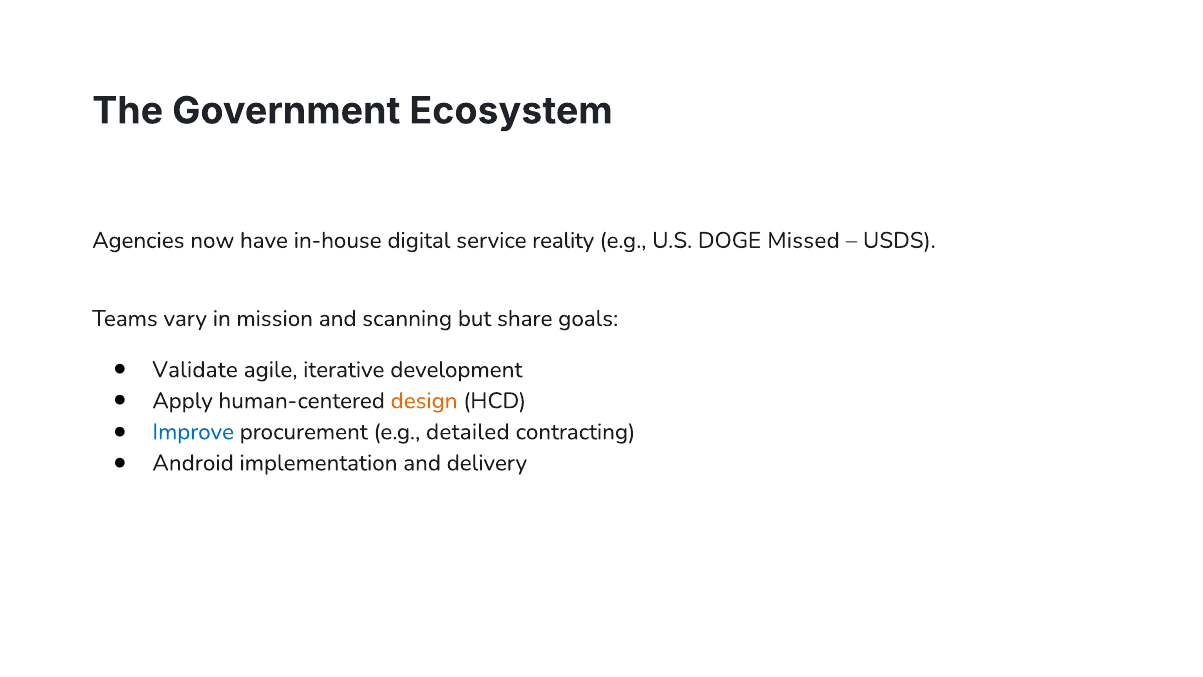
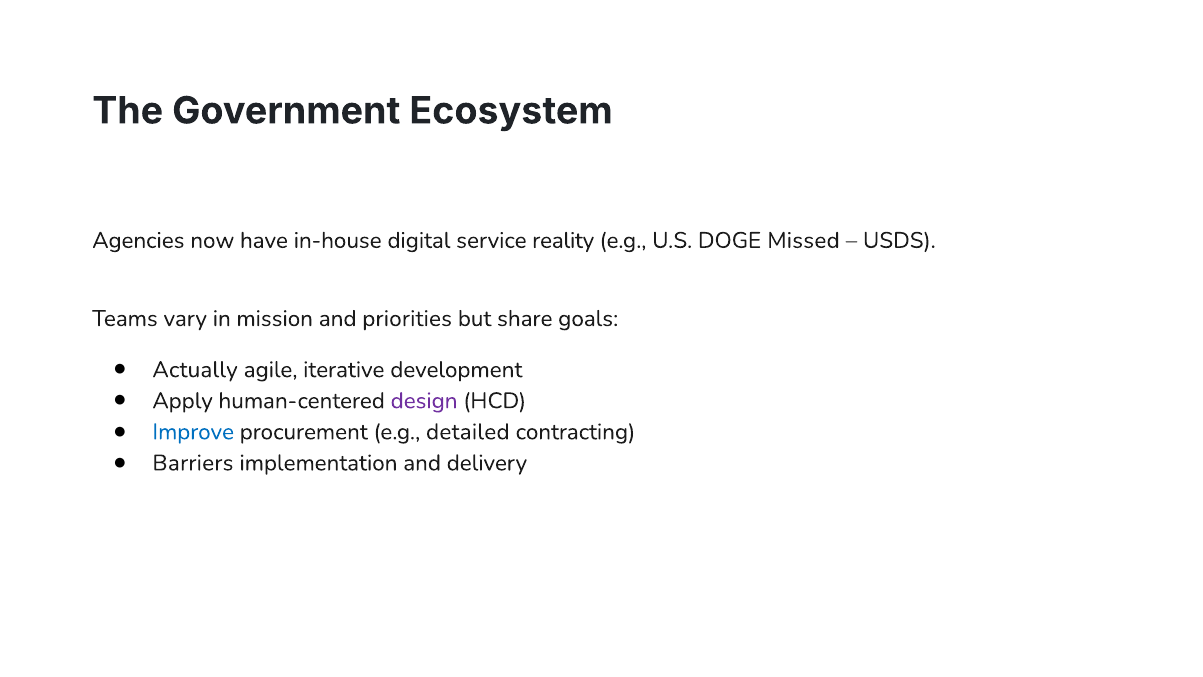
scanning: scanning -> priorities
Validate: Validate -> Actually
design colour: orange -> purple
Android: Android -> Barriers
